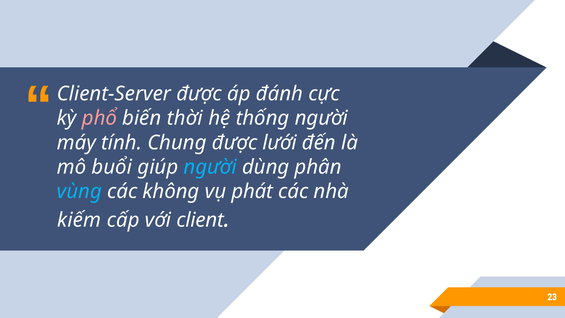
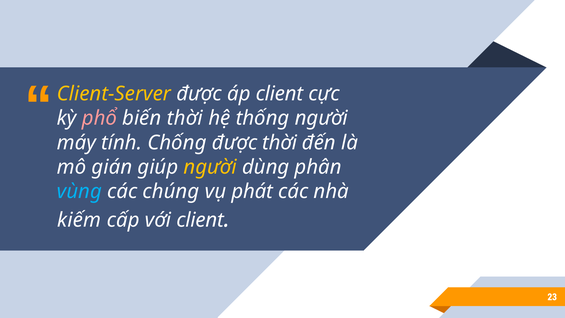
Client-Server colour: white -> yellow
áp đánh: đánh -> client
Chung: Chung -> Chống
được lưới: lưới -> thời
buổi: buổi -> gián
người at (210, 167) colour: light blue -> yellow
không: không -> chúng
